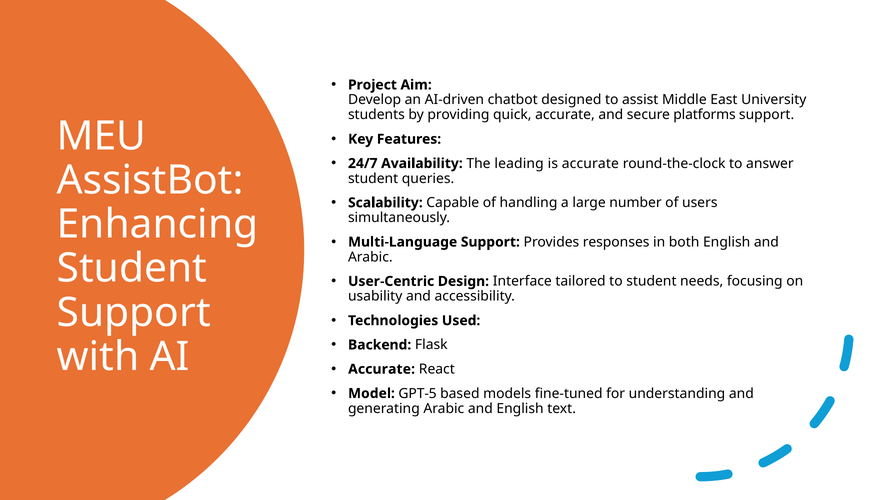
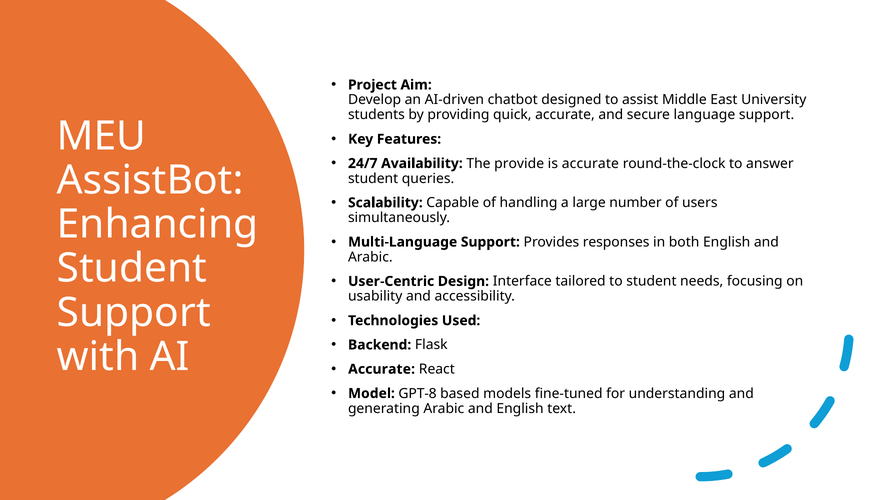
platforms: platforms -> language
leading: leading -> provide
GPT-5: GPT-5 -> GPT-8
